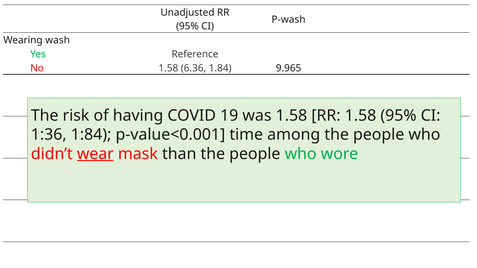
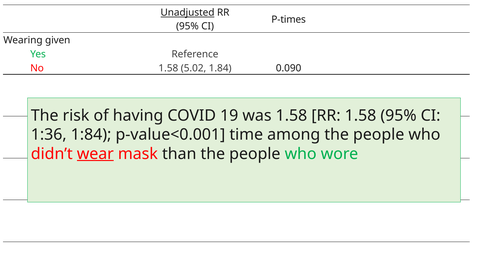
Unadjusted underline: none -> present
P-wash: P-wash -> P-times
wash: wash -> given
6.36: 6.36 -> 5.02
9.965: 9.965 -> 0.090
